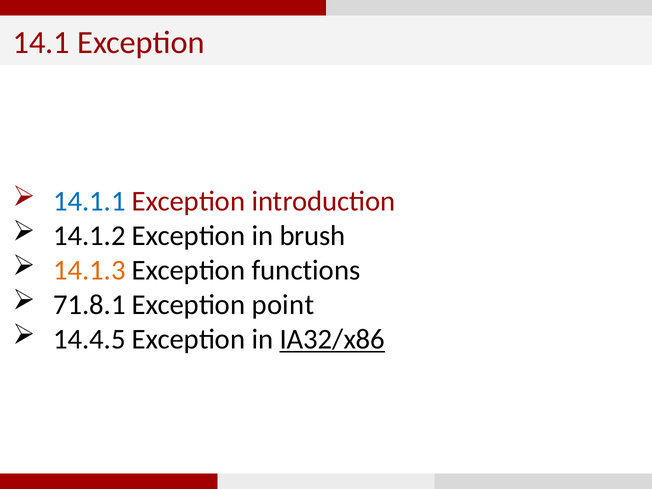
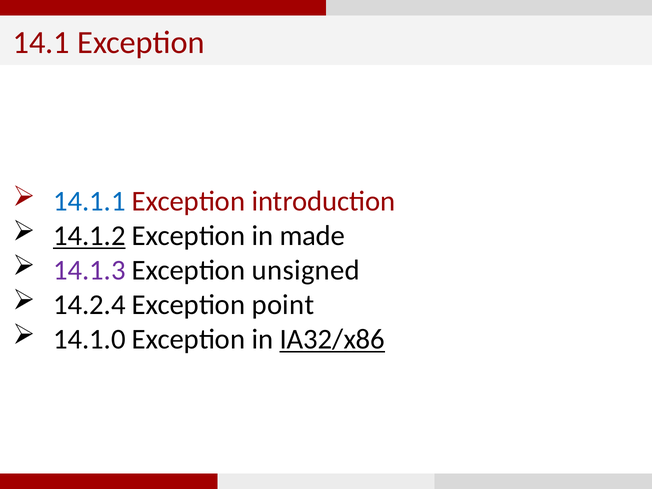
14.1.2 underline: none -> present
brush: brush -> made
14.1.3 colour: orange -> purple
functions: functions -> unsigned
71.8.1: 71.8.1 -> 14.2.4
14.4.5: 14.4.5 -> 14.1.0
